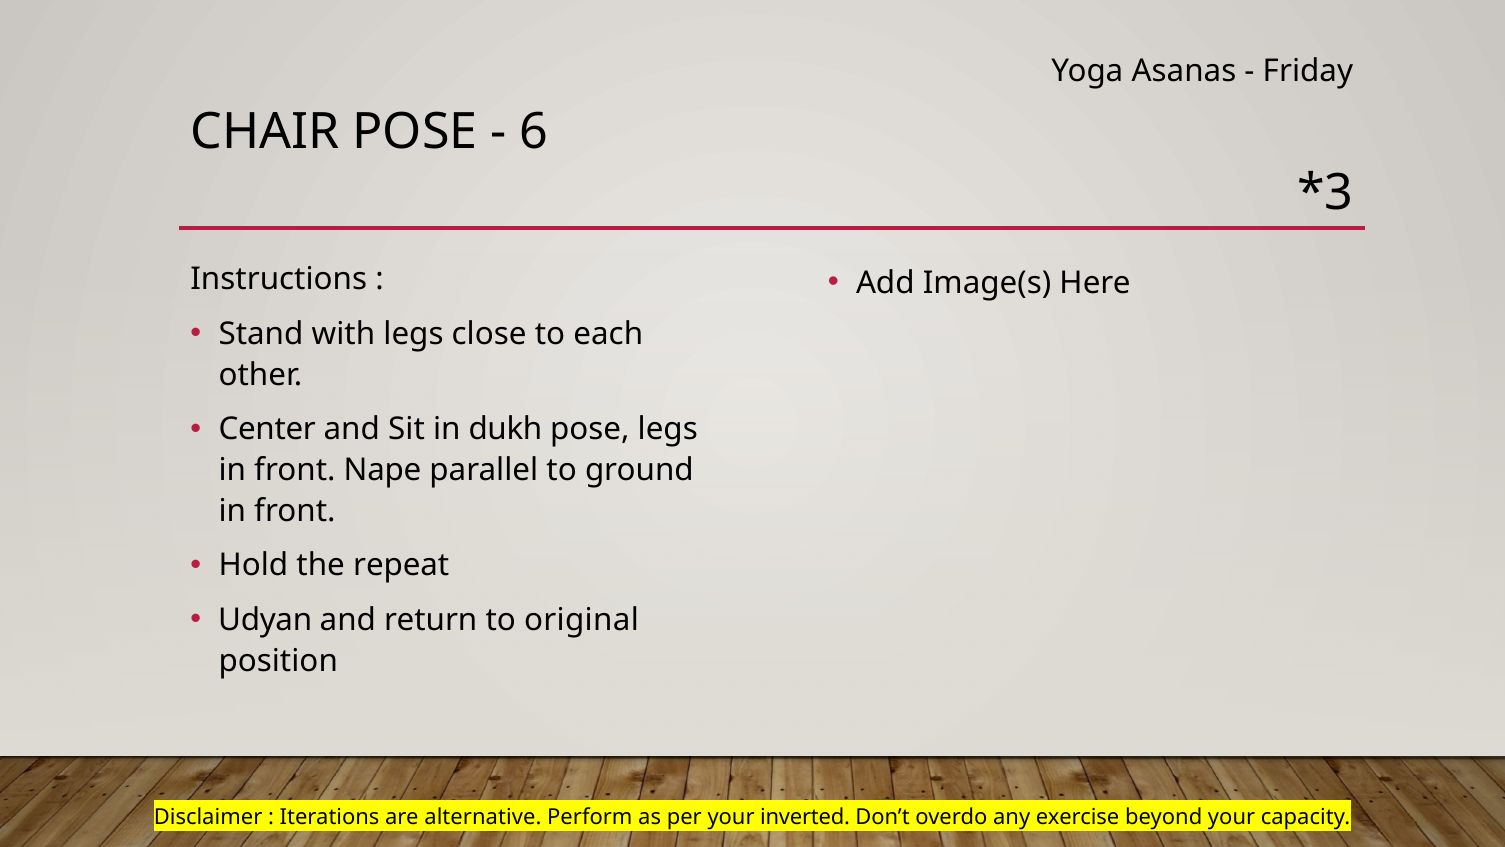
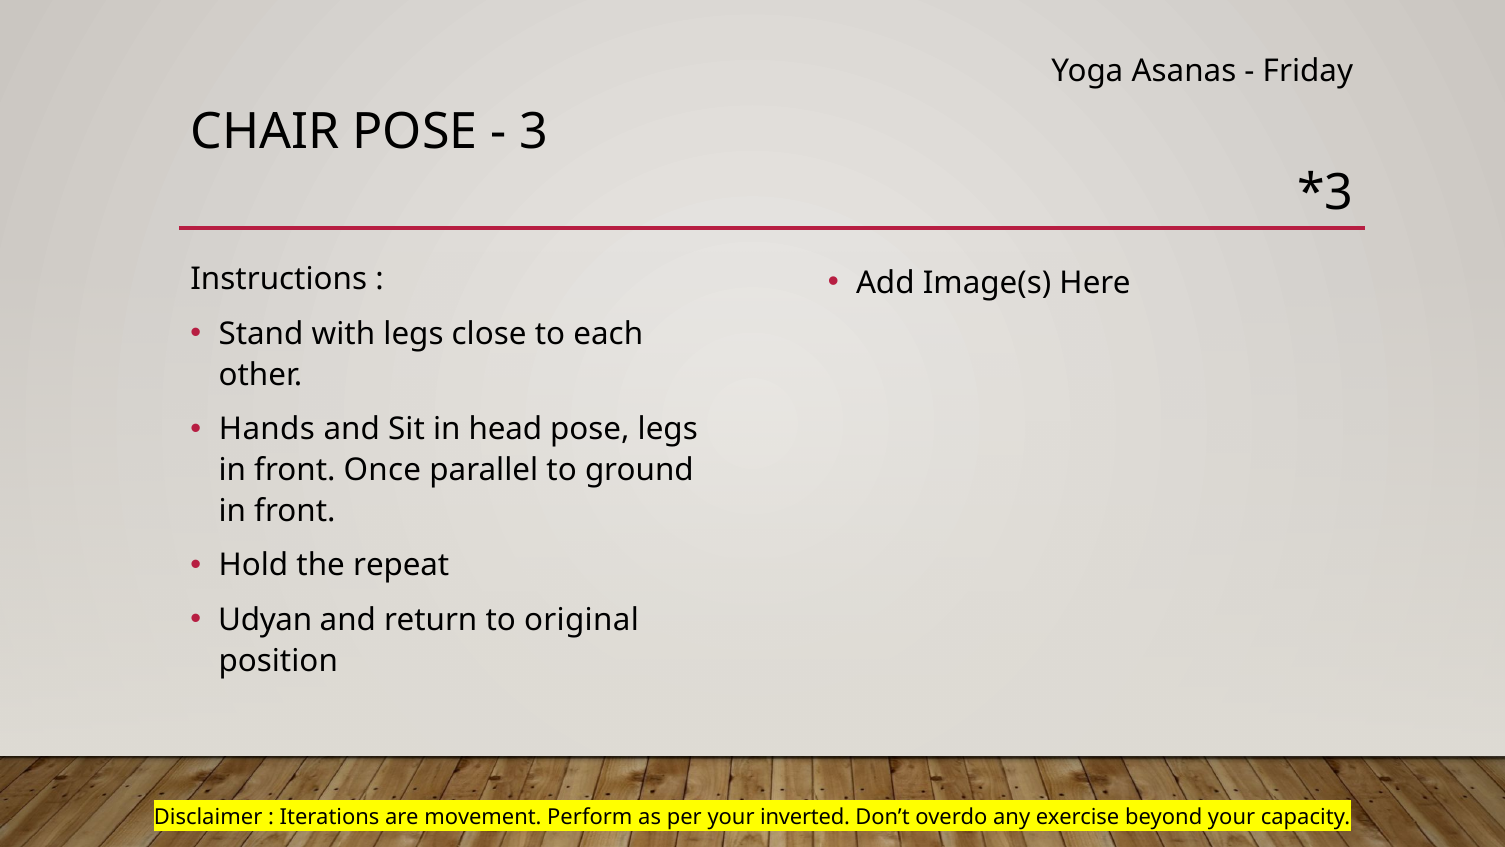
6: 6 -> 3
Center: Center -> Hands
dukh: dukh -> head
Nape: Nape -> Once
alternative: alternative -> movement
